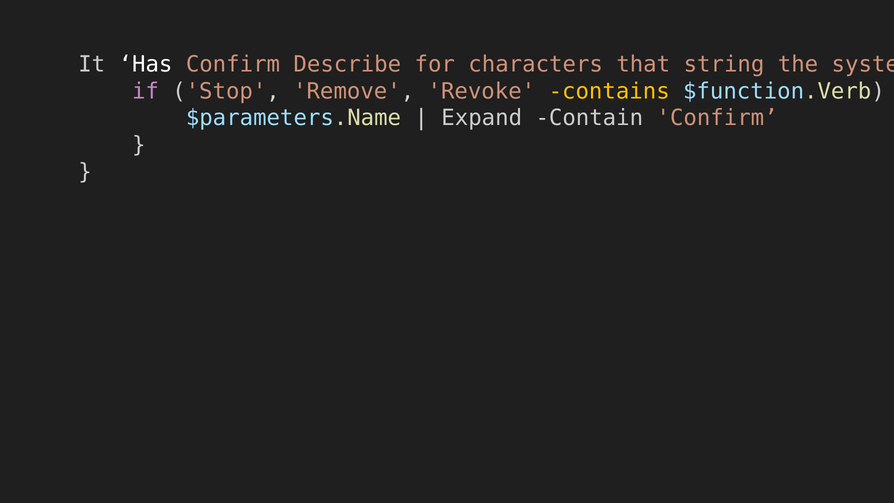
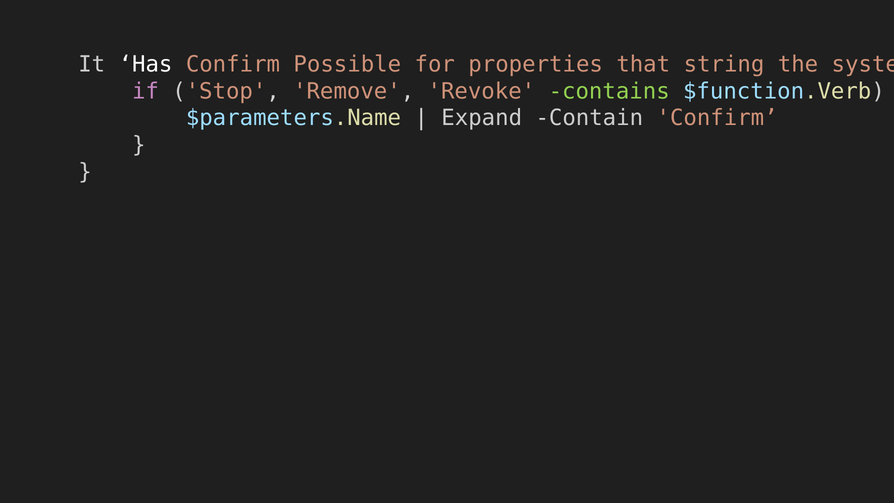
Describe: Describe -> Possible
characters: characters -> properties
contains colour: yellow -> light green
